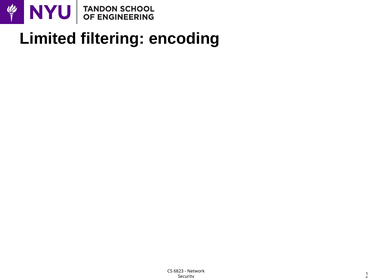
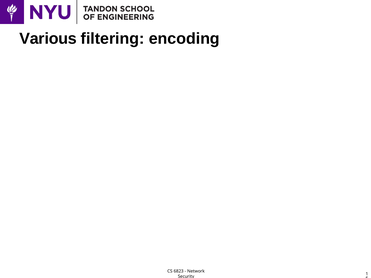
Limited: Limited -> Various
